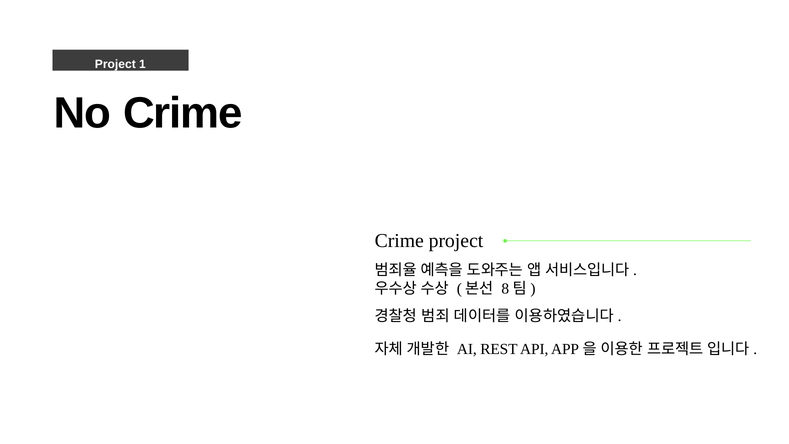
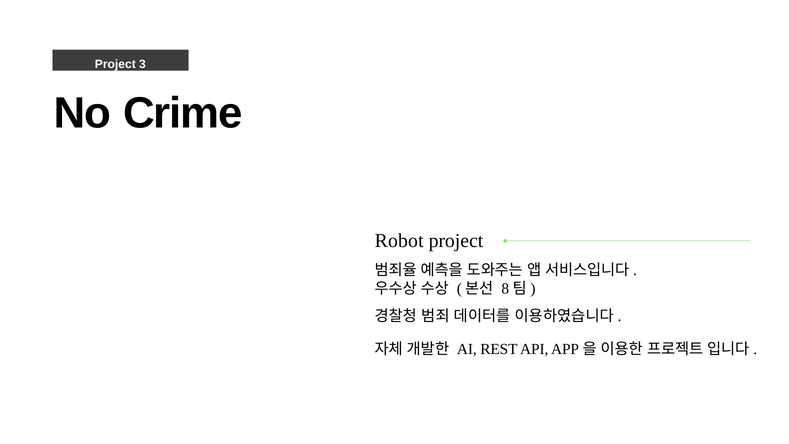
1: 1 -> 3
Crime at (399, 241): Crime -> Robot
